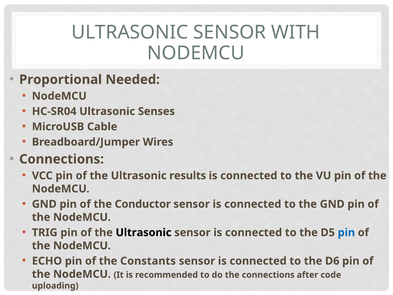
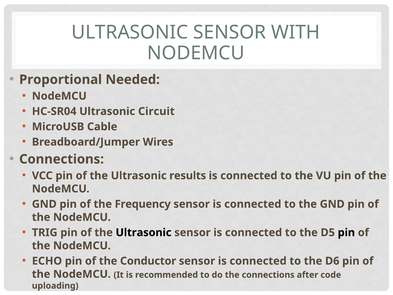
Senses: Senses -> Circuit
Conductor: Conductor -> Frequency
pin at (346, 232) colour: blue -> black
Constants: Constants -> Conductor
